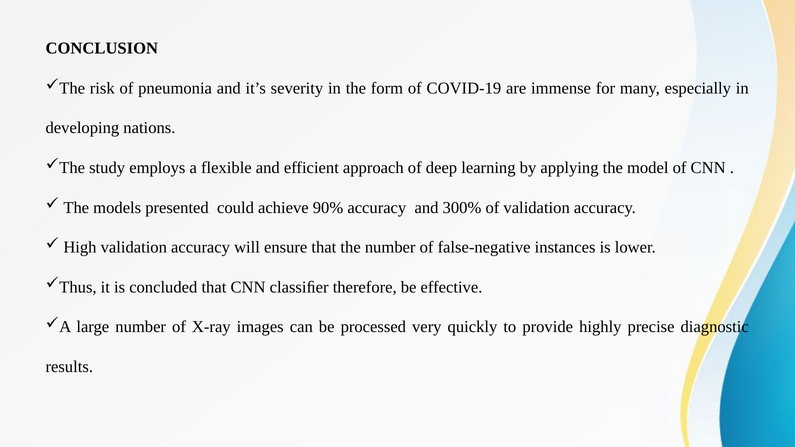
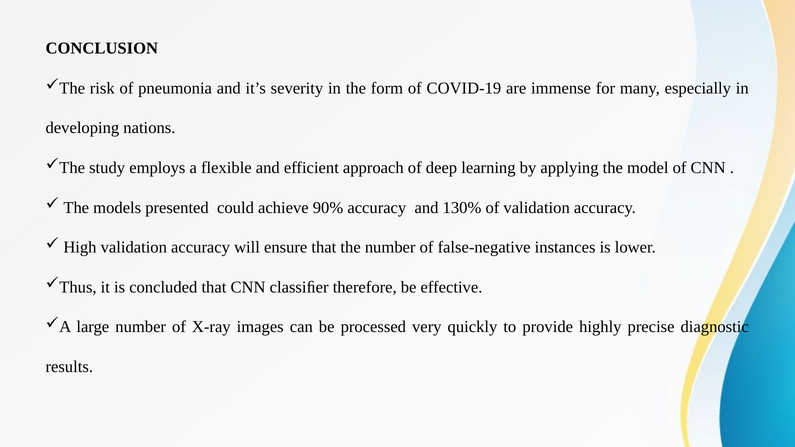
300%: 300% -> 130%
